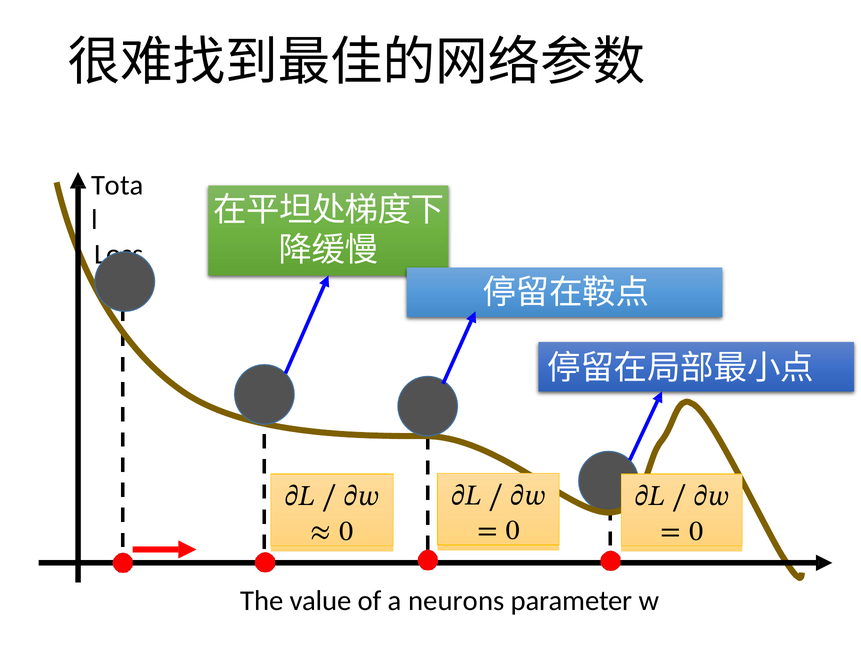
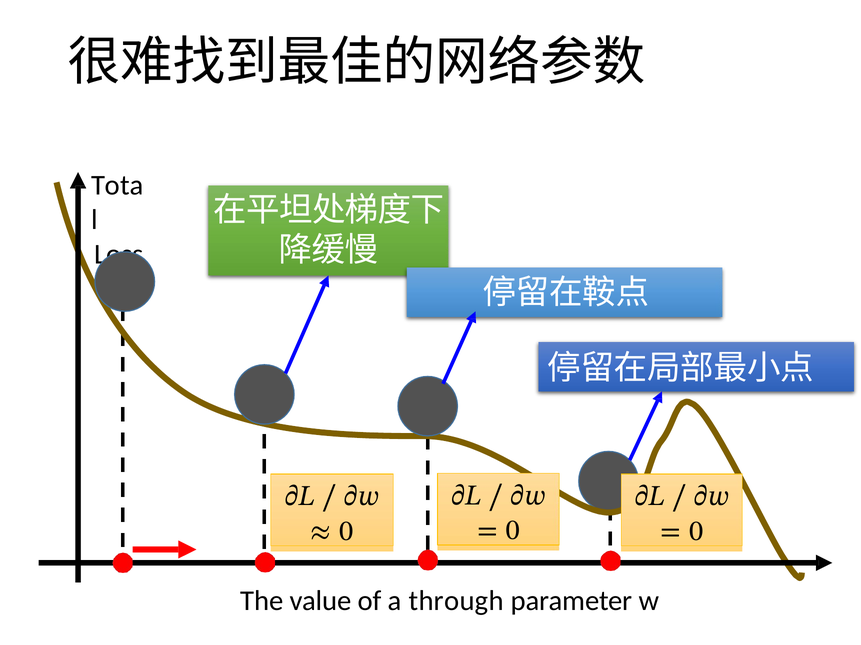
neurons: neurons -> through
